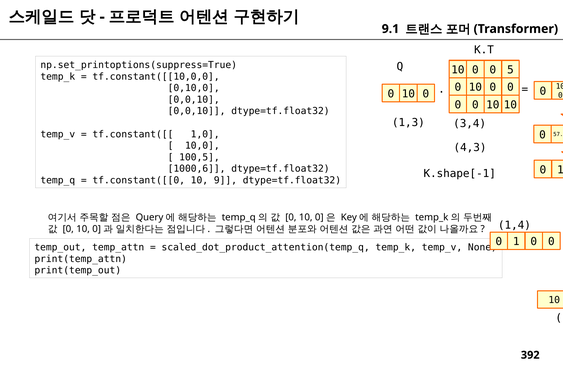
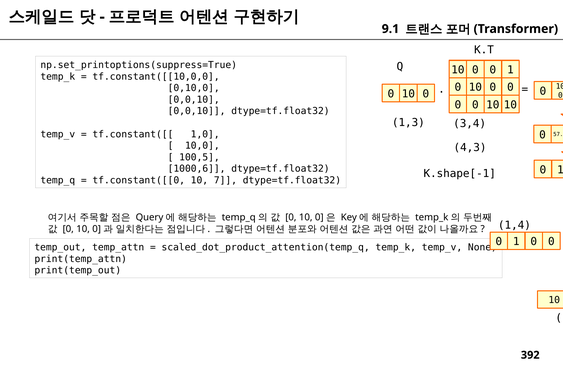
0 0 5: 5 -> 1
9: 9 -> 7
